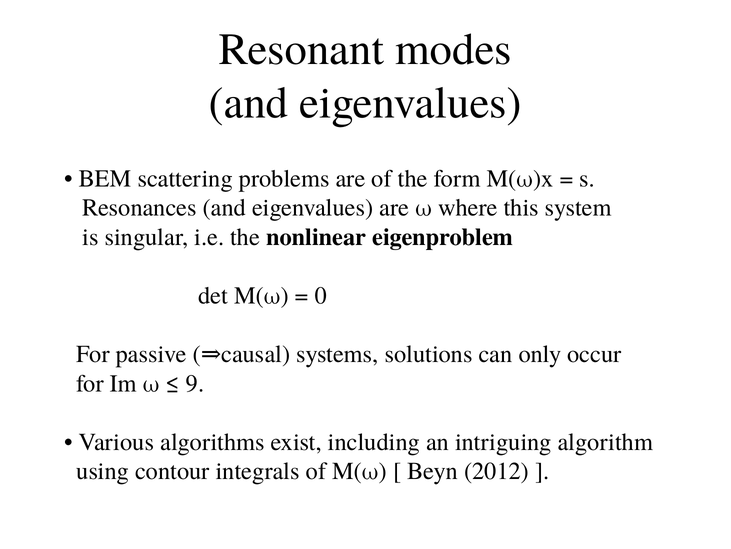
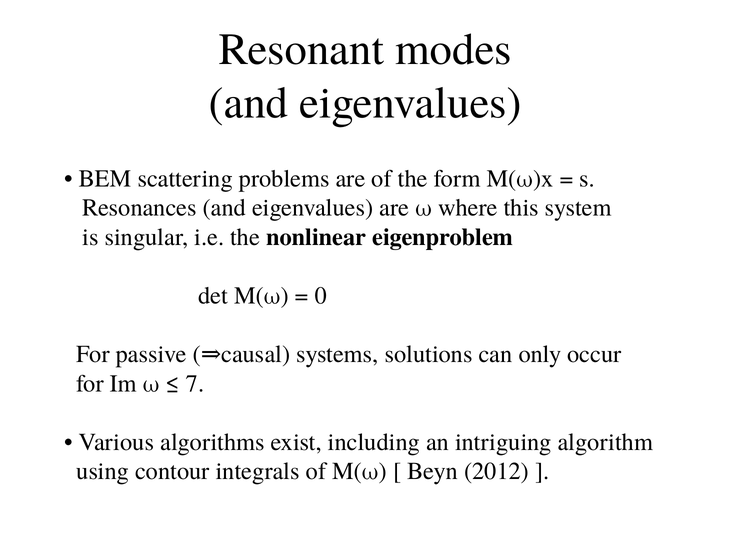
9: 9 -> 7
